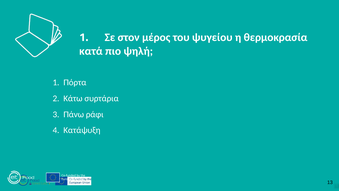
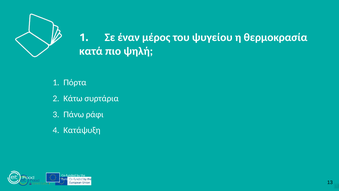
στον: στον -> έναν
